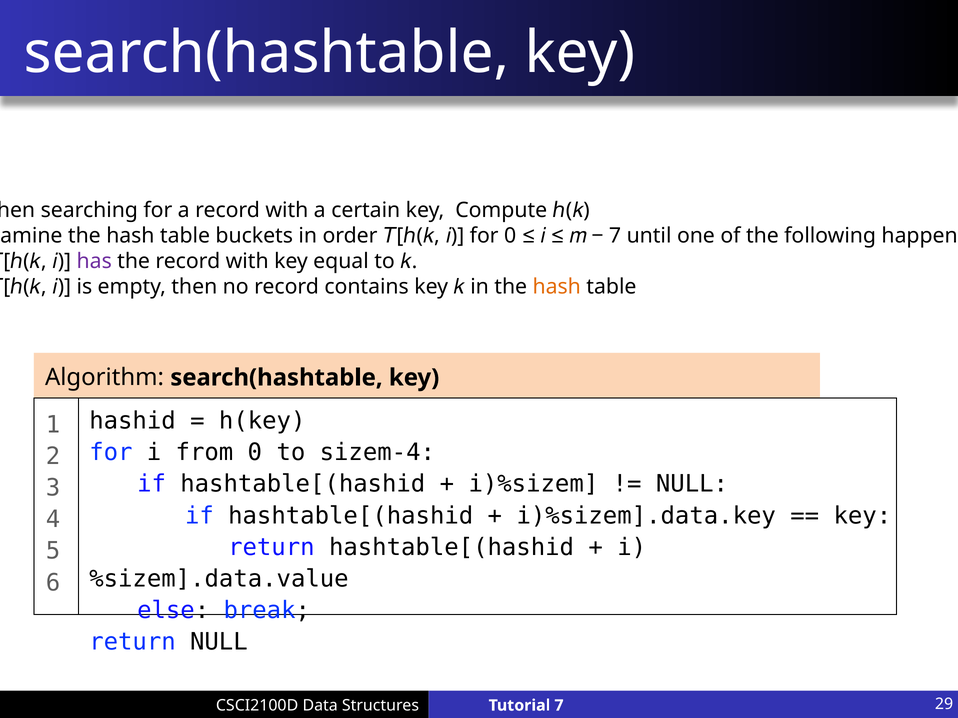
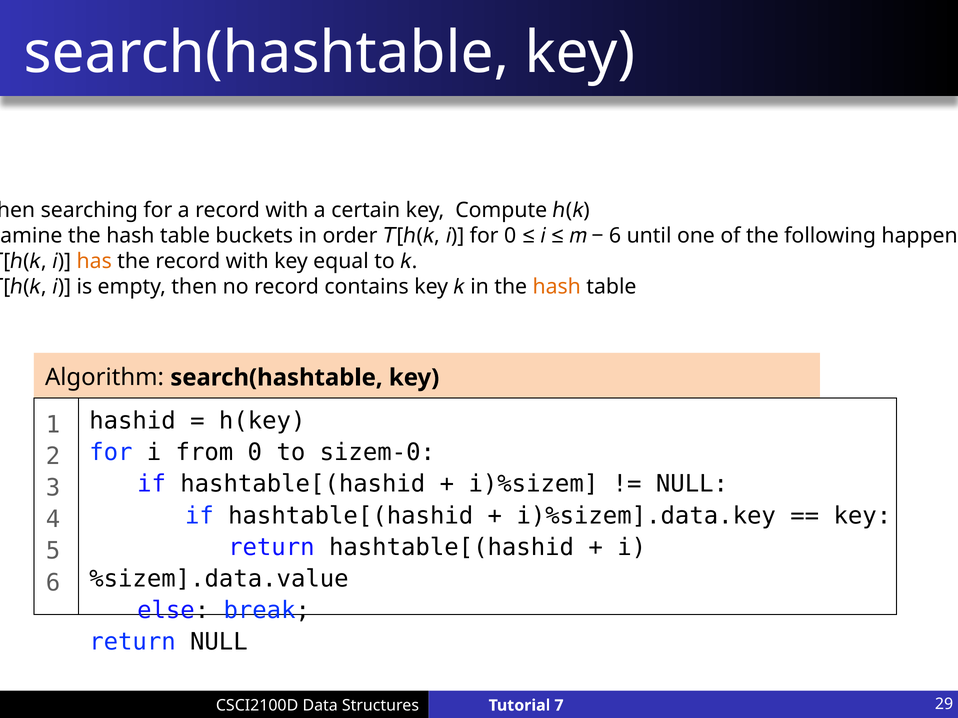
7 at (615, 236): 7 -> 6
has colour: purple -> orange
sizem-4: sizem-4 -> sizem-0
